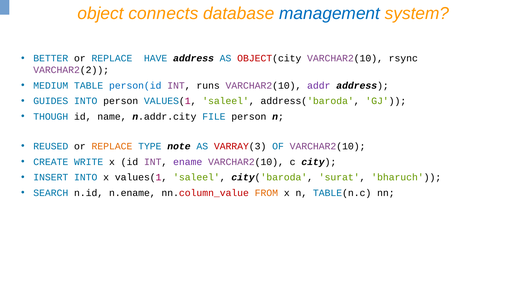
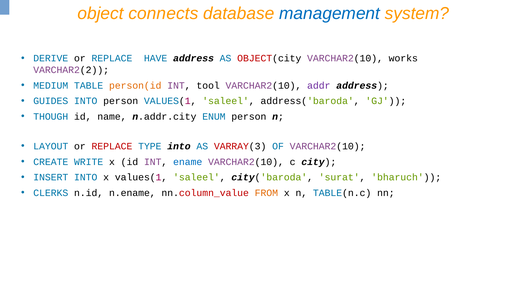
BETTER: BETTER -> DERIVE
rsync: rsync -> works
person(id colour: blue -> orange
runs: runs -> tool
FILE: FILE -> ENUM
REUSED: REUSED -> LAYOUT
REPLACE at (112, 146) colour: orange -> red
TYPE note: note -> into
ename colour: purple -> blue
SEARCH: SEARCH -> CLERKS
